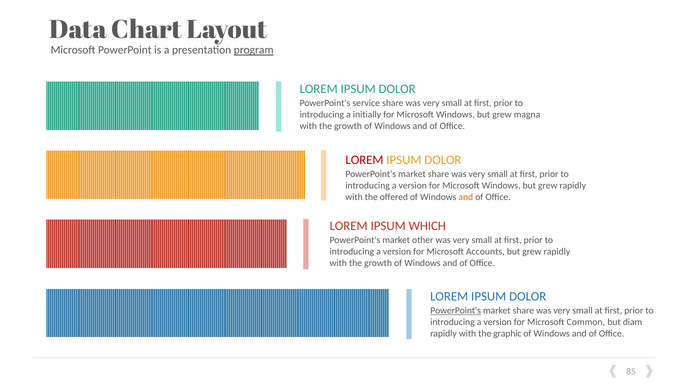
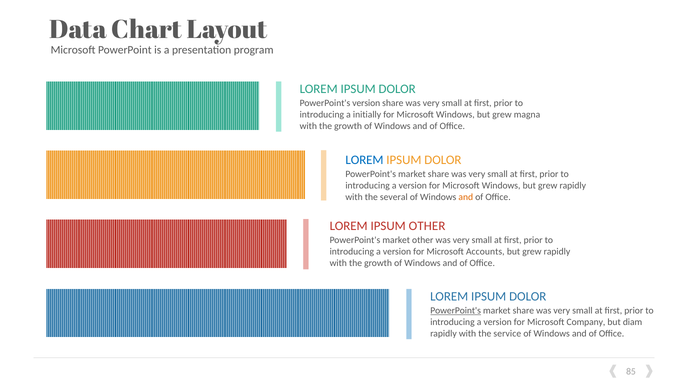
program underline: present -> none
PowerPoint's service: service -> version
LOREM at (364, 160) colour: red -> blue
offered: offered -> several
IPSUM WHICH: WHICH -> OTHER
Common: Common -> Company
graphic: graphic -> service
